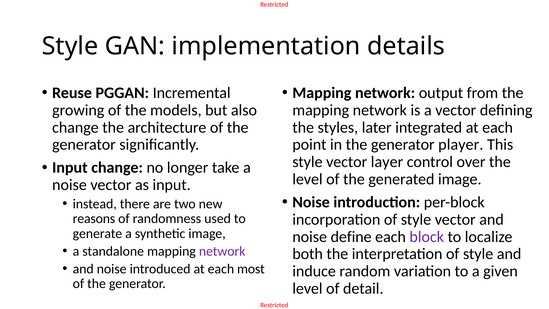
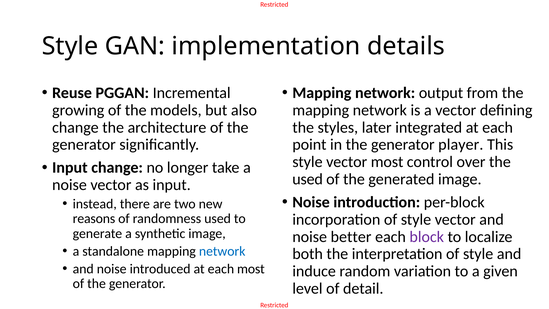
vector layer: layer -> most
level at (307, 179): level -> used
define: define -> better
network at (222, 251) colour: purple -> blue
